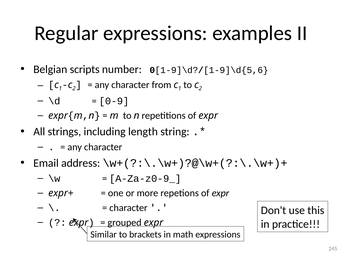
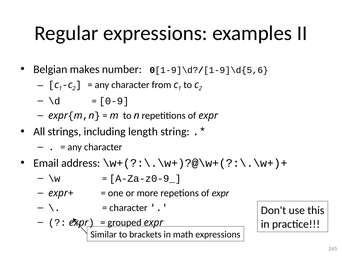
scripts: scripts -> makes
